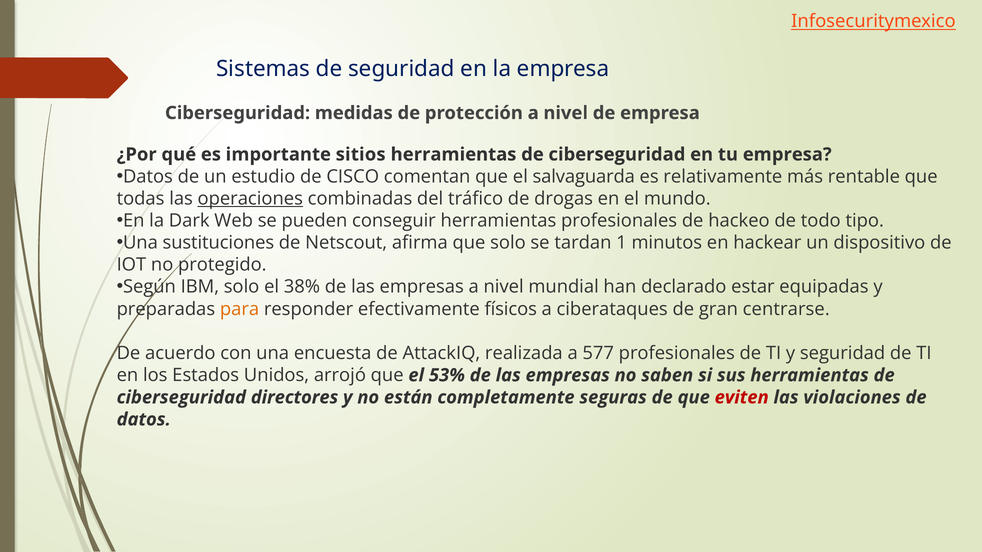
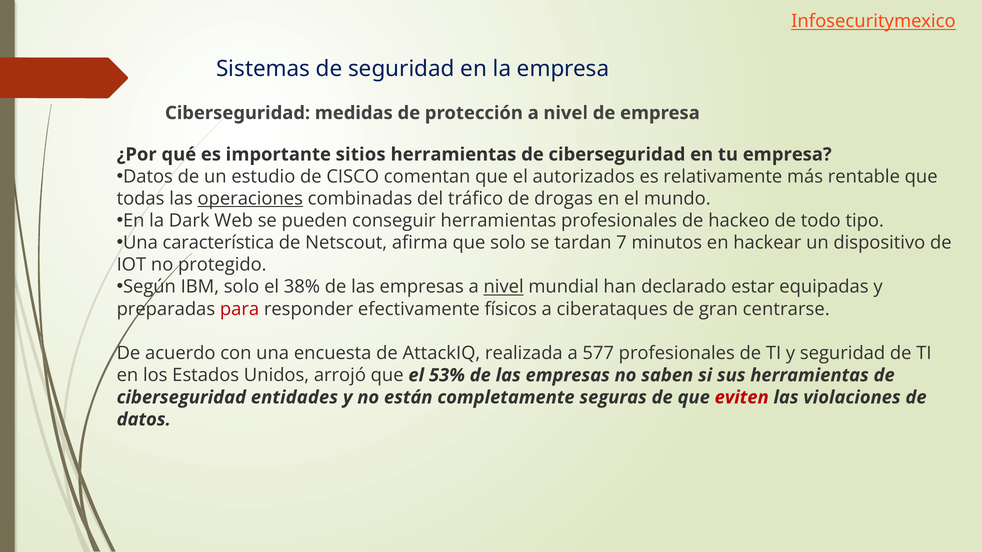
salvaguarda: salvaguarda -> autorizados
sustituciones: sustituciones -> característica
1: 1 -> 7
nivel at (504, 287) underline: none -> present
para colour: orange -> red
directores: directores -> entidades
